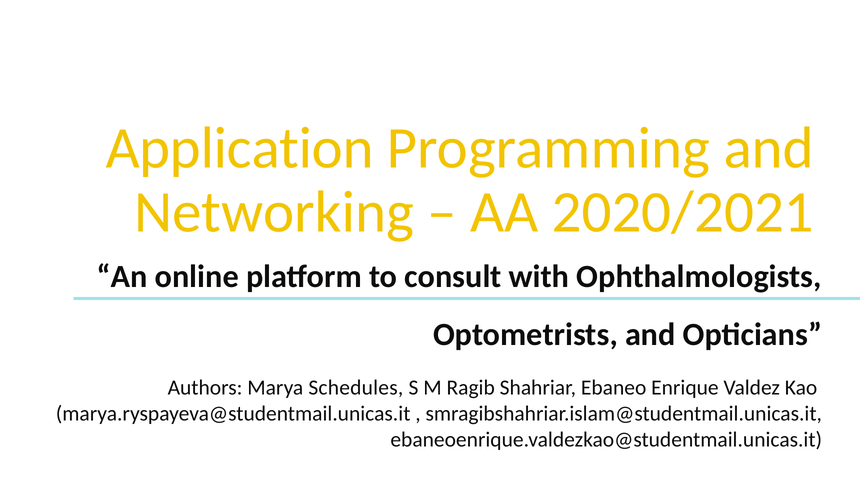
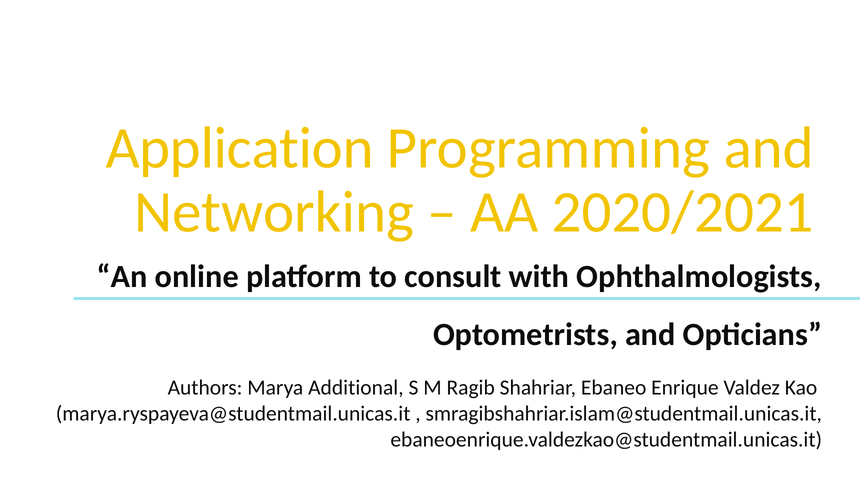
Schedules: Schedules -> Additional
